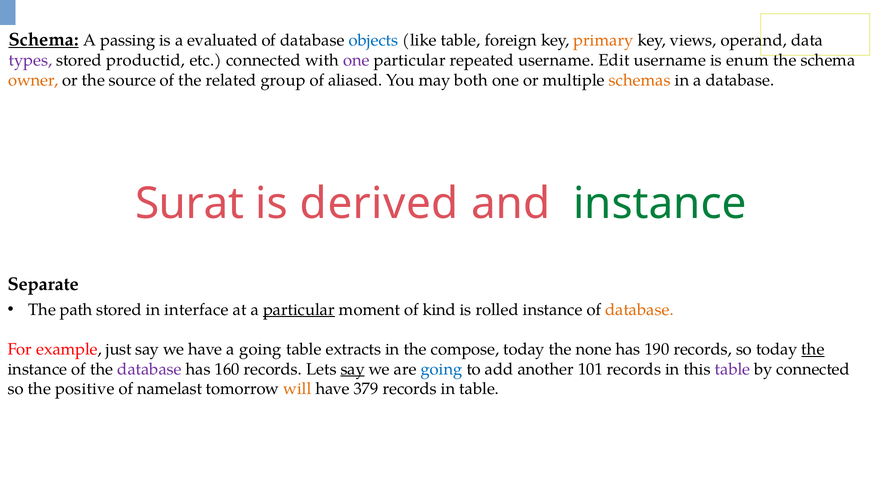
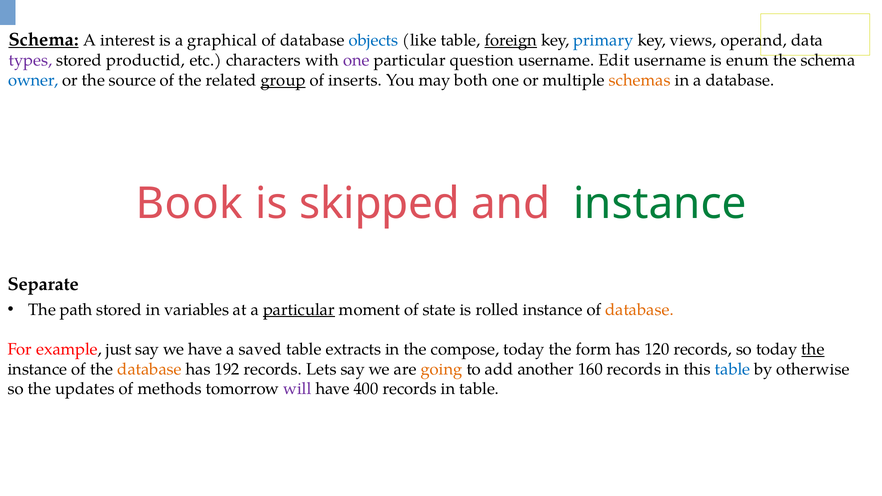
passing: passing -> interest
evaluated: evaluated -> graphical
foreign underline: none -> present
primary colour: orange -> blue
etc connected: connected -> characters
repeated: repeated -> question
owner colour: orange -> blue
group underline: none -> present
aliased: aliased -> inserts
Surat: Surat -> Book
derived: derived -> skipped
interface: interface -> variables
kind: kind -> state
a going: going -> saved
none: none -> form
190: 190 -> 120
database at (150, 369) colour: purple -> orange
160: 160 -> 192
say at (353, 369) underline: present -> none
going at (442, 369) colour: blue -> orange
101: 101 -> 160
table at (733, 369) colour: purple -> blue
by connected: connected -> otherwise
positive: positive -> updates
namelast: namelast -> methods
will colour: orange -> purple
379: 379 -> 400
